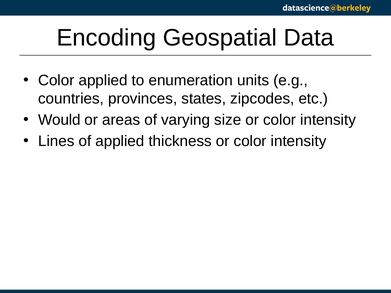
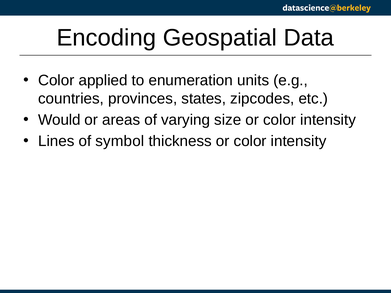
of applied: applied -> symbol
